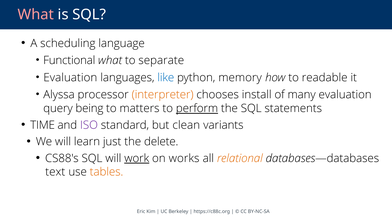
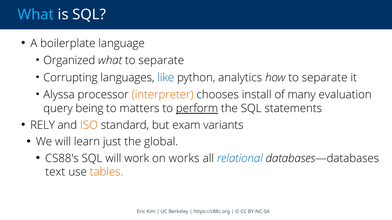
What at (36, 15) colour: pink -> light blue
scheduling: scheduling -> boilerplate
Functional: Functional -> Organized
Evaluation at (70, 78): Evaluation -> Corrupting
memory: memory -> analytics
how to readable: readable -> separate
TIME: TIME -> RELY
ISO colour: purple -> orange
clean: clean -> exam
delete: delete -> global
work underline: present -> none
relational colour: orange -> blue
